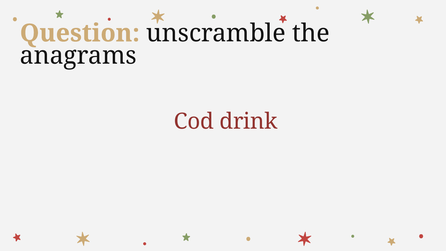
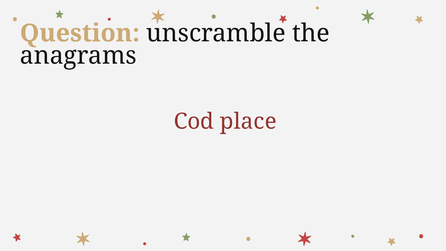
drink: drink -> place
